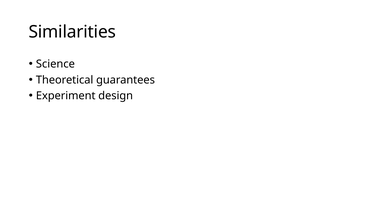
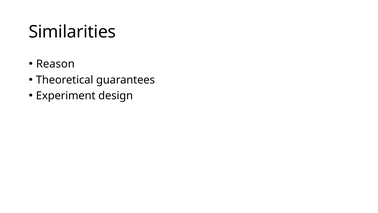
Science: Science -> Reason
